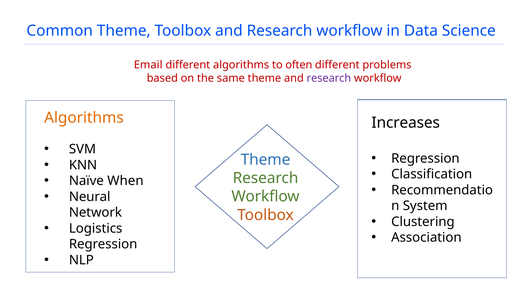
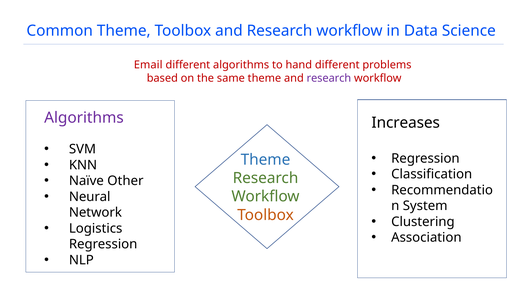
often: often -> hand
Algorithms at (84, 117) colour: orange -> purple
When: When -> Other
